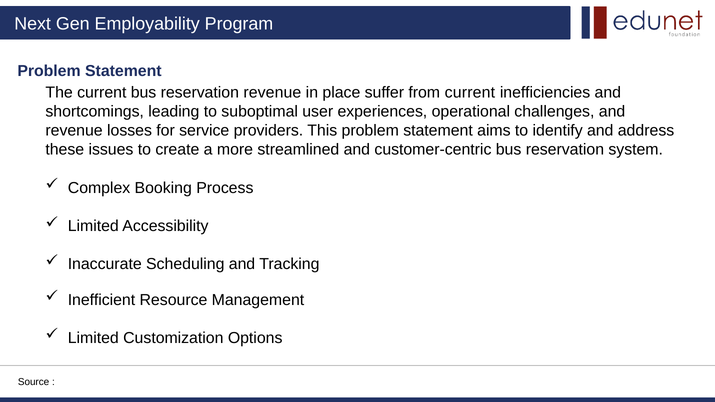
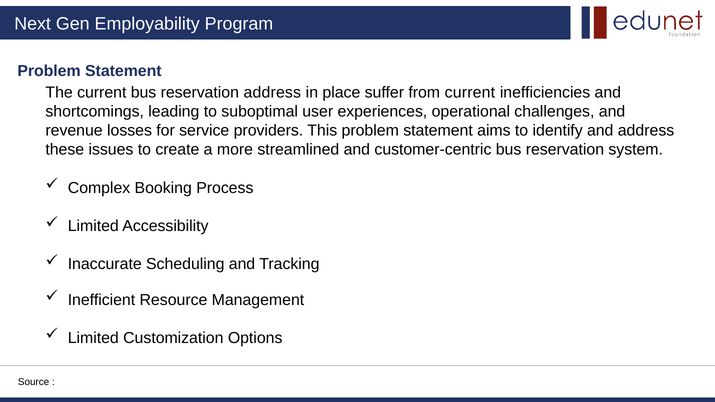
reservation revenue: revenue -> address
